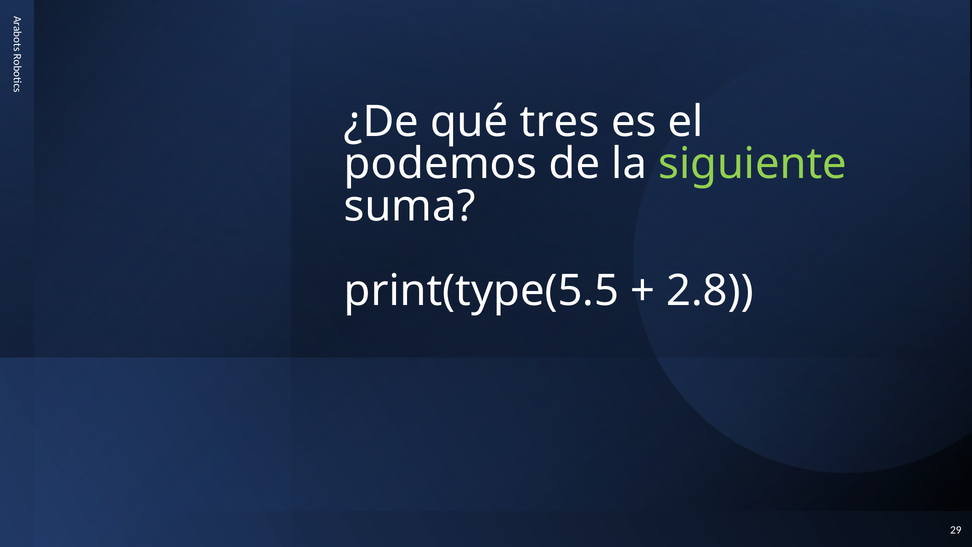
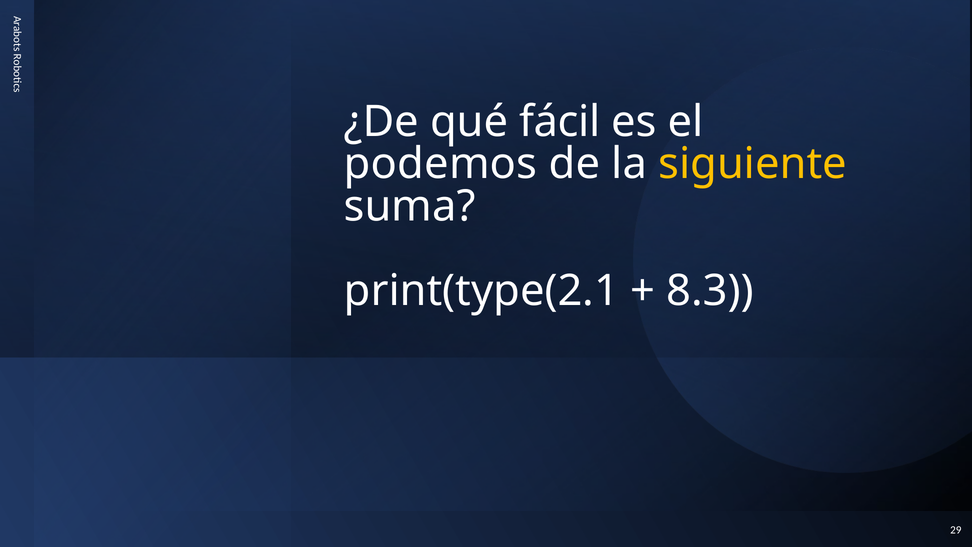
tres: tres -> fácil
siguiente colour: light green -> yellow
print(type(5.5: print(type(5.5 -> print(type(2.1
2.8: 2.8 -> 8.3
